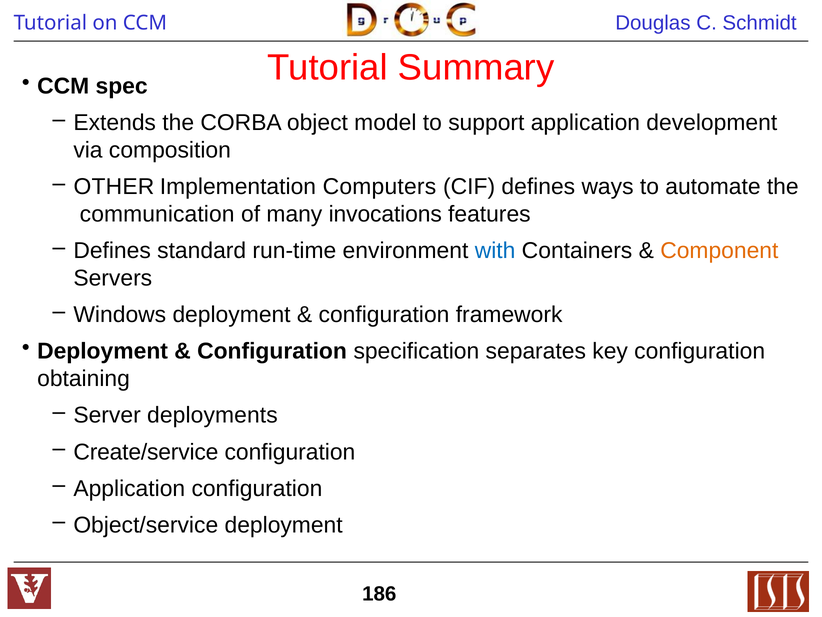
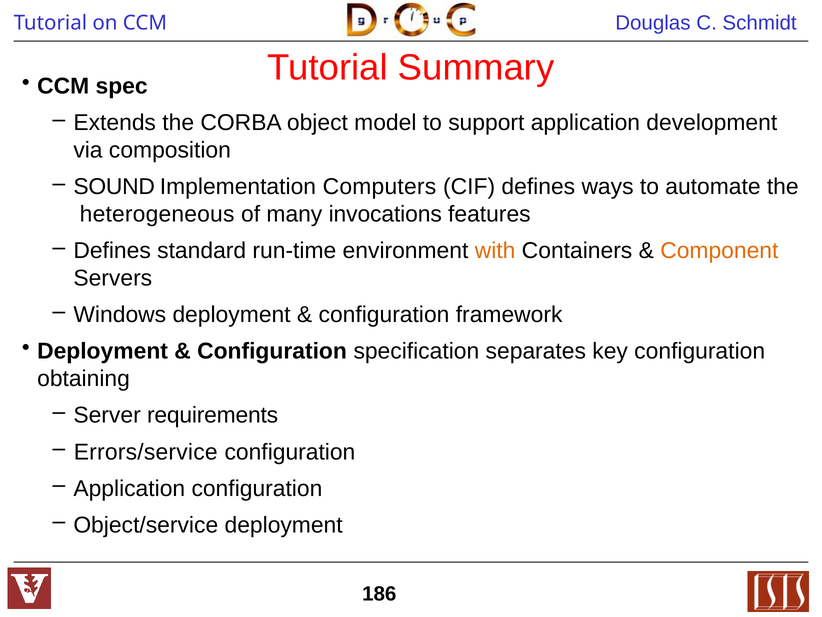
OTHER: OTHER -> SOUND
communication: communication -> heterogeneous
with colour: blue -> orange
deployments: deployments -> requirements
Create/service: Create/service -> Errors/service
